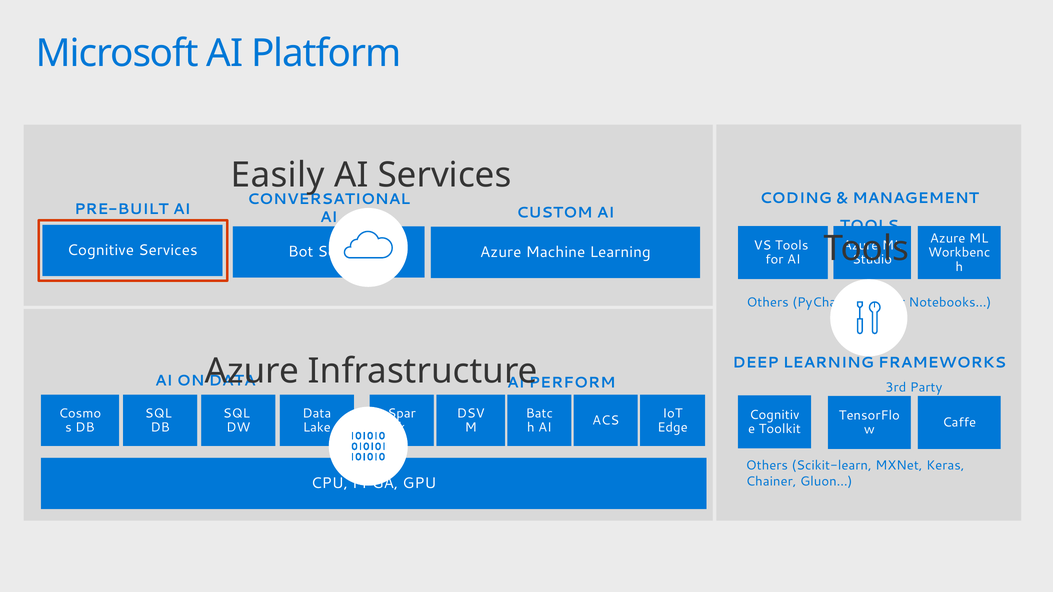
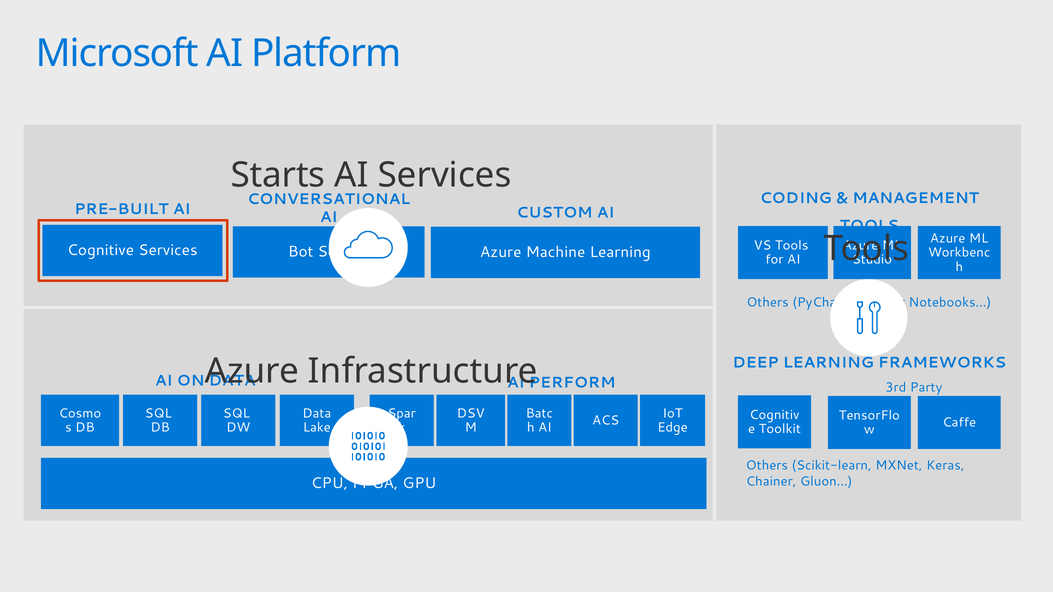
Easily: Easily -> Starts
